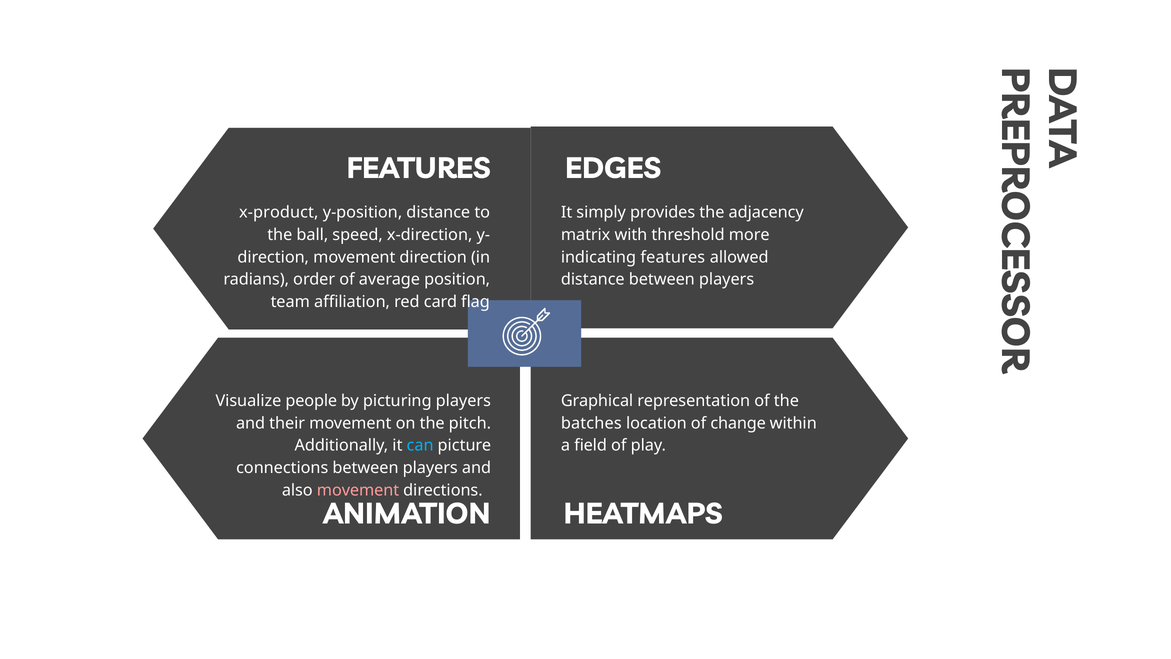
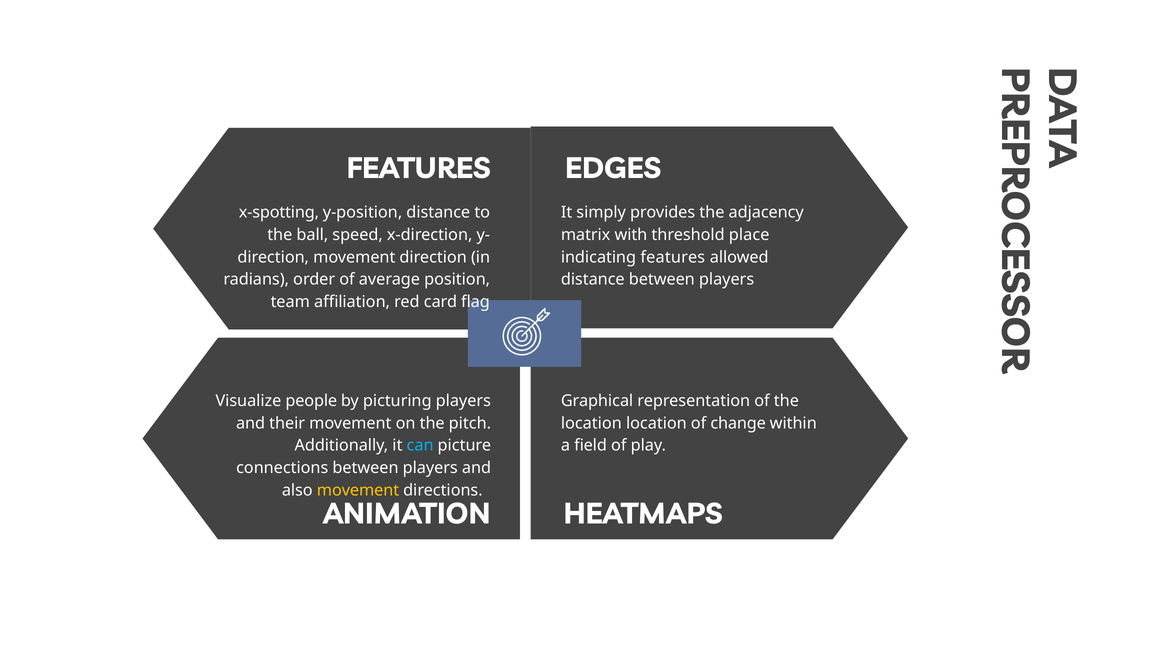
x-product: x-product -> x-spotting
more: more -> place
batches at (591, 423): batches -> location
movement at (358, 490) colour: pink -> yellow
